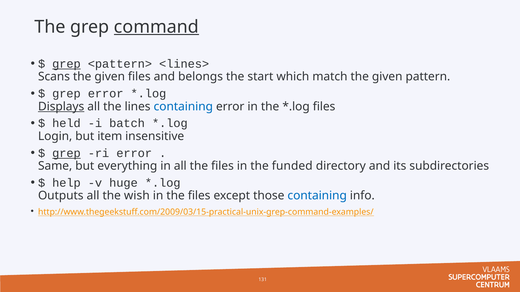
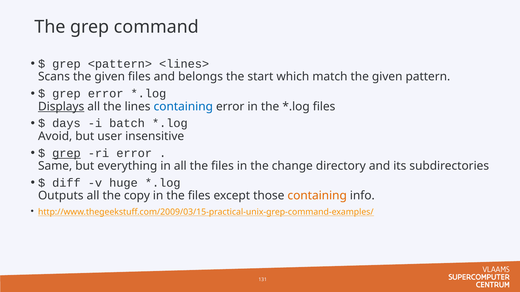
command underline: present -> none
grep at (66, 64) underline: present -> none
held: held -> days
Login: Login -> Avoid
item: item -> user
funded: funded -> change
help: help -> diff
wish: wish -> copy
containing at (317, 196) colour: blue -> orange
